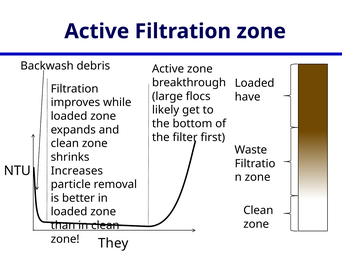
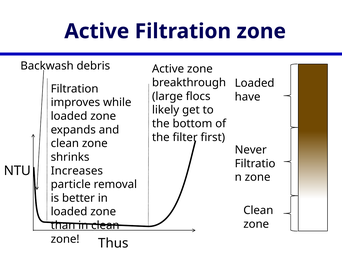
Waste: Waste -> Never
They: They -> Thus
